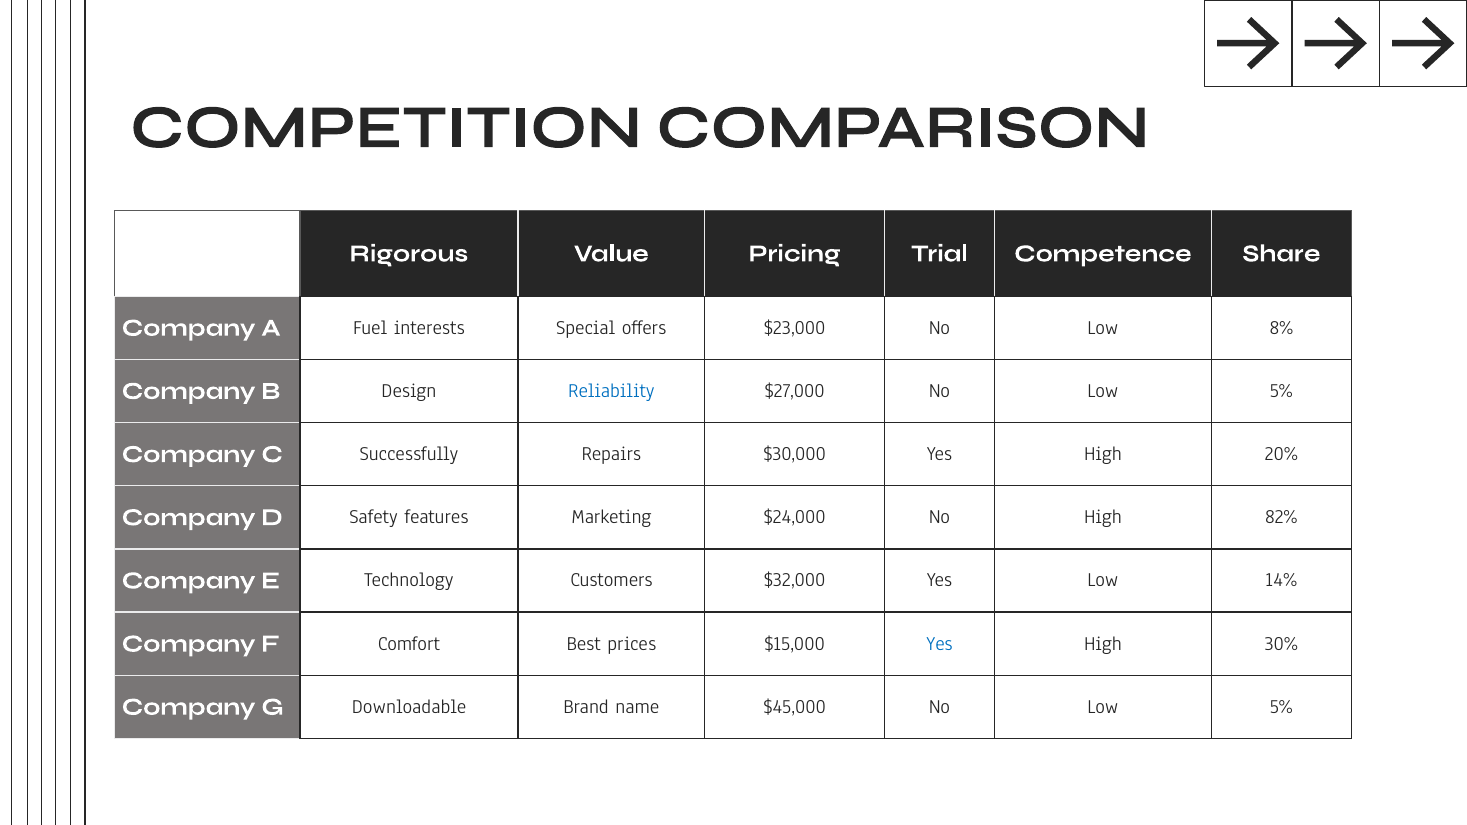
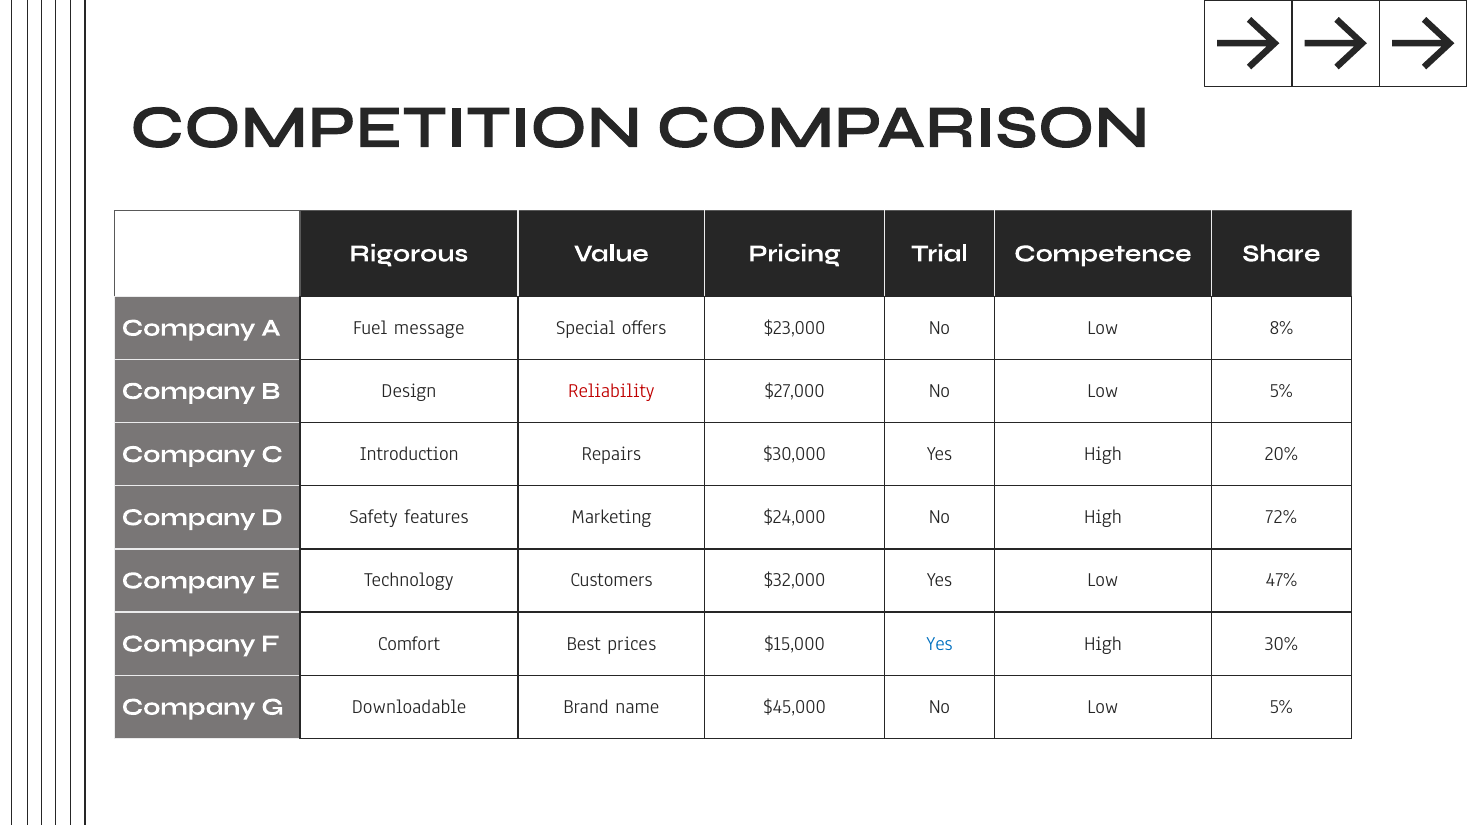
interests: interests -> message
Reliability colour: blue -> red
Successfully: Successfully -> Introduction
82%: 82% -> 72%
14%: 14% -> 47%
